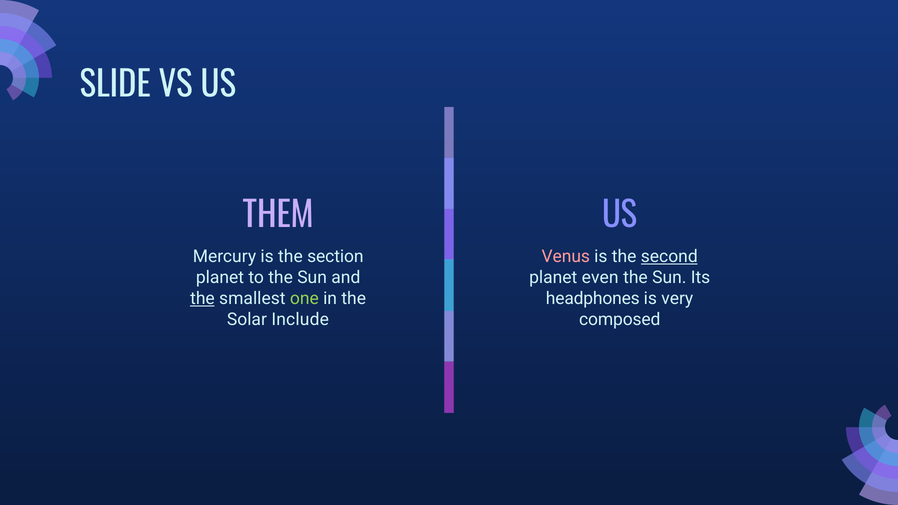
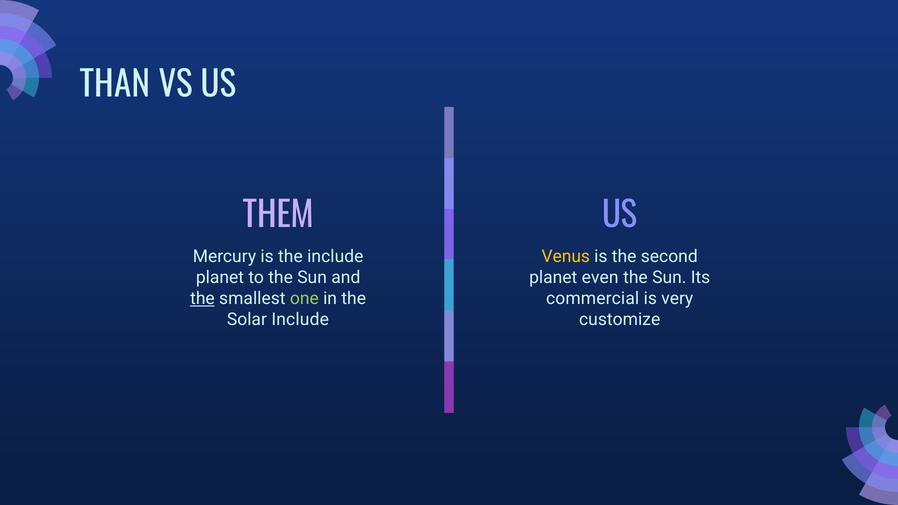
SLIDE: SLIDE -> THAN
the section: section -> include
Venus colour: pink -> yellow
second underline: present -> none
headphones: headphones -> commercial
composed: composed -> customize
